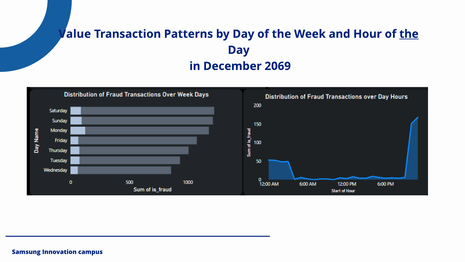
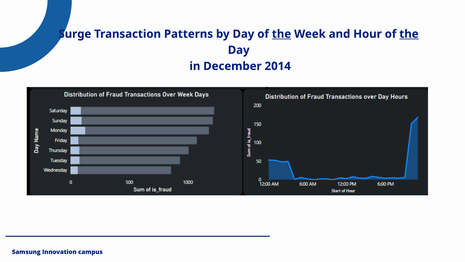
Value: Value -> Surge
the at (282, 34) underline: none -> present
2069: 2069 -> 2014
